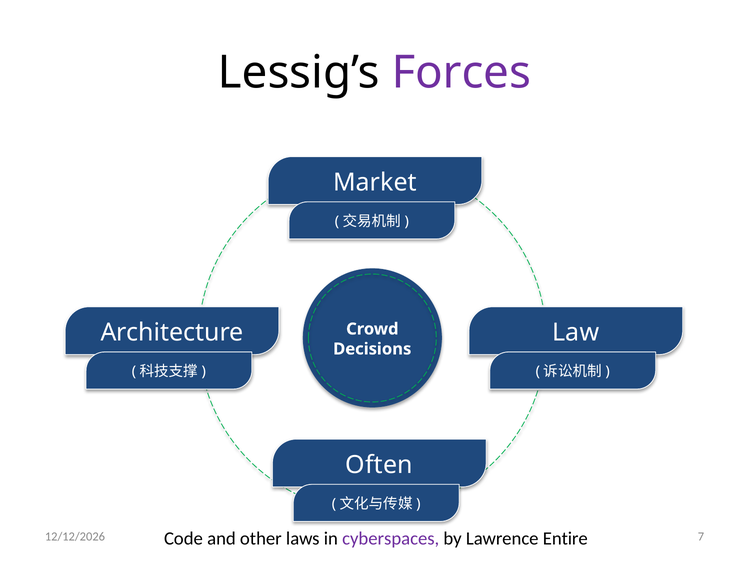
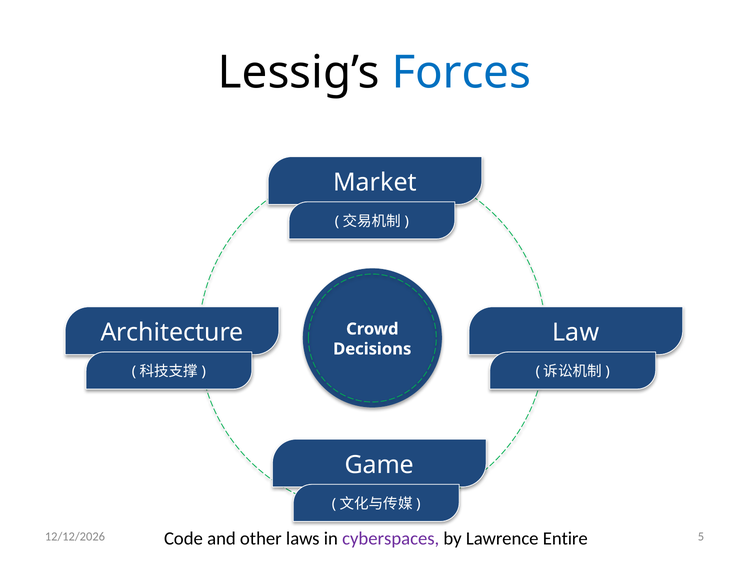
Forces colour: purple -> blue
Often: Often -> Game
7: 7 -> 5
